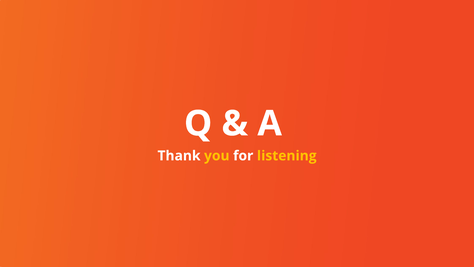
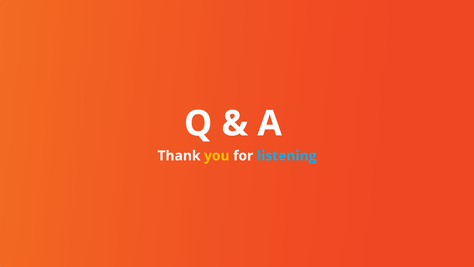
listening colour: yellow -> light blue
